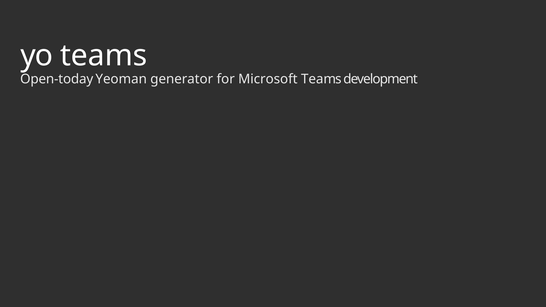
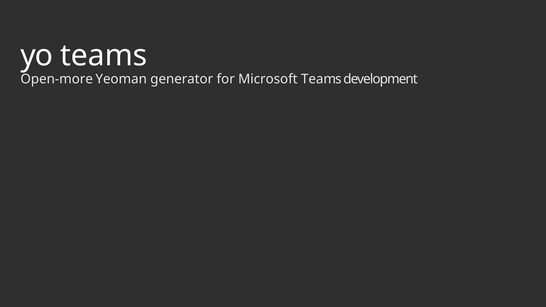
Open-today: Open-today -> Open-more
